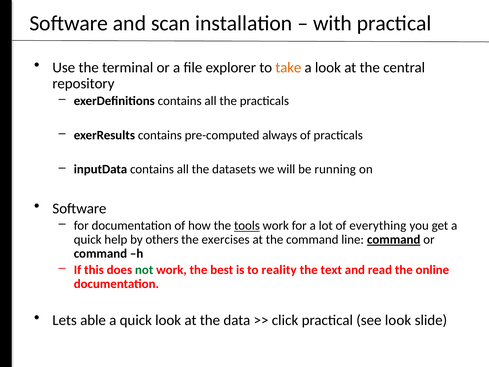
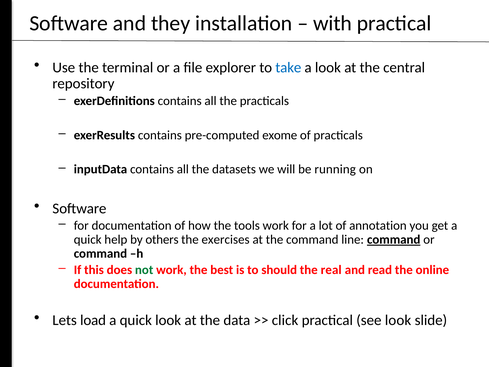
scan: scan -> they
take colour: orange -> blue
always: always -> exome
tools underline: present -> none
everything: everything -> annotation
reality: reality -> should
text: text -> real
able: able -> load
